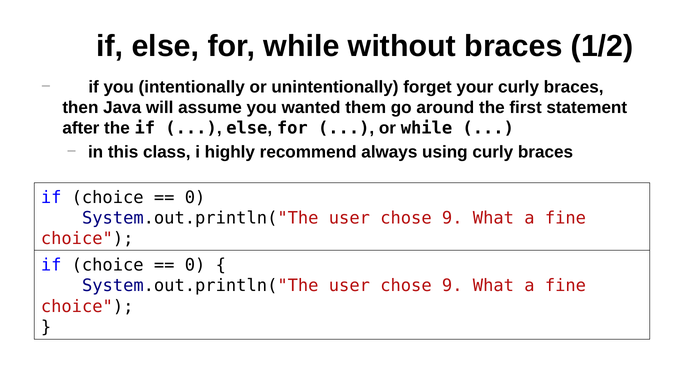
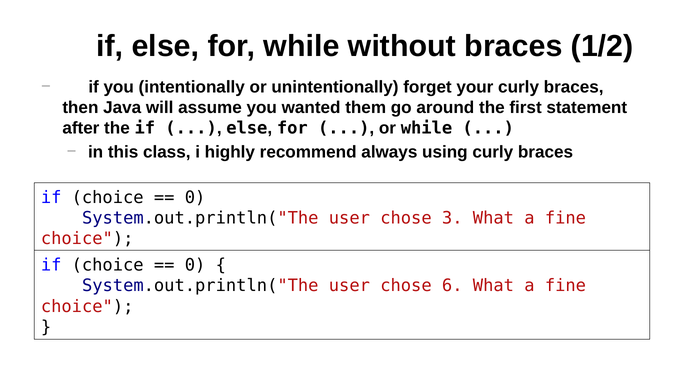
9 at (452, 218): 9 -> 3
9 at (452, 286): 9 -> 6
